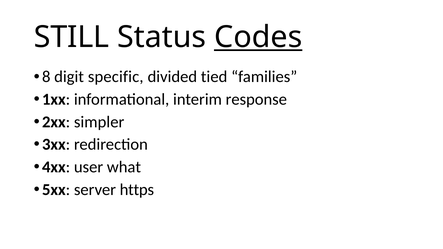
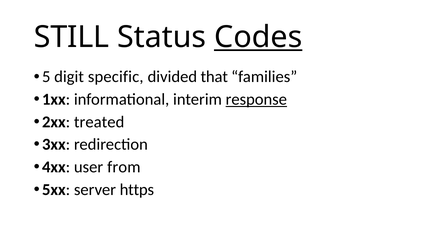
8: 8 -> 5
tied: tied -> that
response underline: none -> present
simpler: simpler -> treated
what: what -> from
